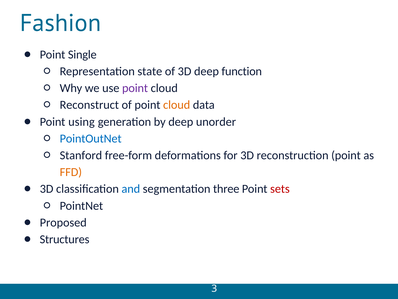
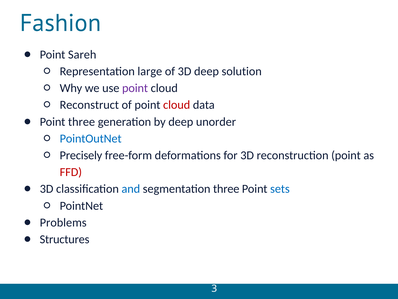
Single: Single -> Sareh
state: state -> large
function: function -> solution
cloud at (177, 105) colour: orange -> red
Point using: using -> three
Stanford: Stanford -> Precisely
FFD colour: orange -> red
sets colour: red -> blue
Proposed: Proposed -> Problems
